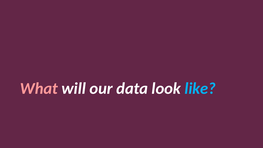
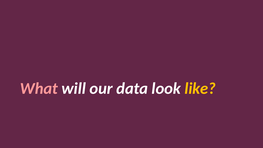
like colour: light blue -> yellow
